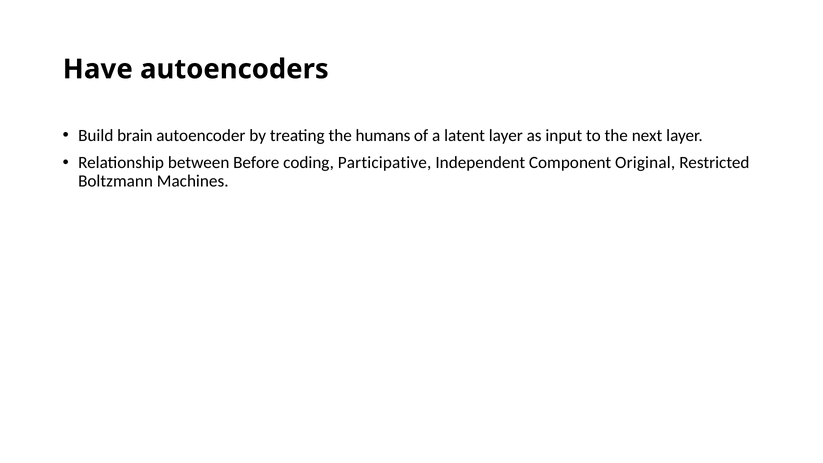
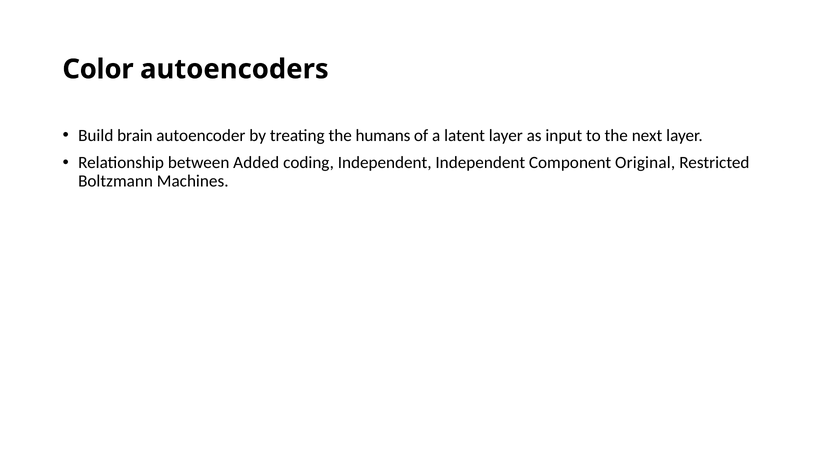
Have: Have -> Color
Before: Before -> Added
coding Participative: Participative -> Independent
